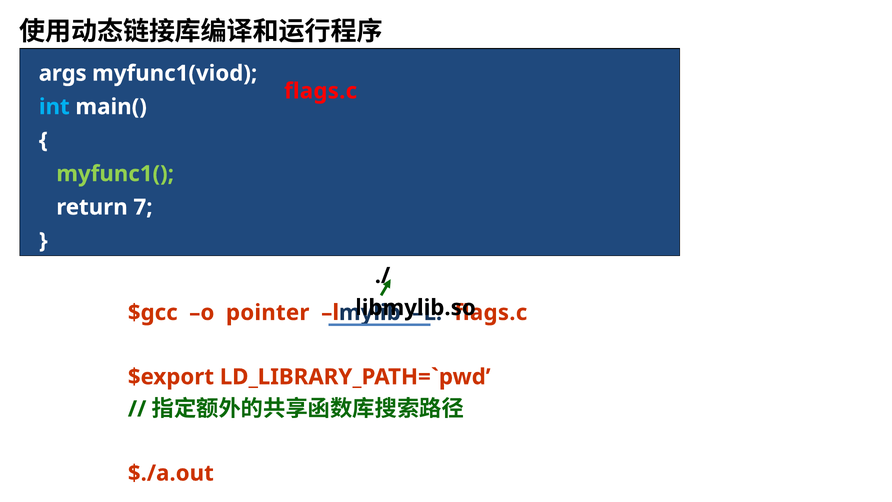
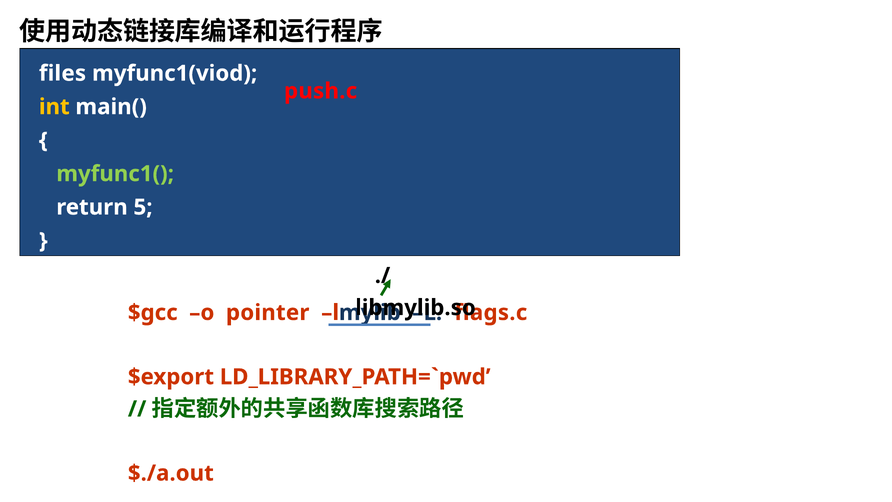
args: args -> files
flags.c at (321, 91): flags.c -> push.c
int colour: light blue -> yellow
7: 7 -> 5
